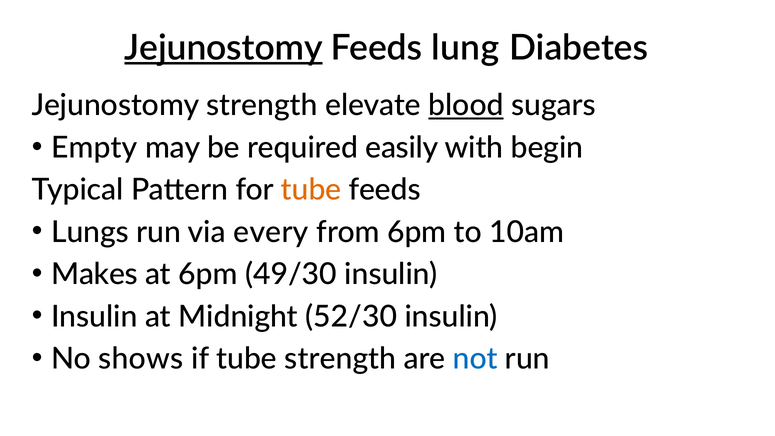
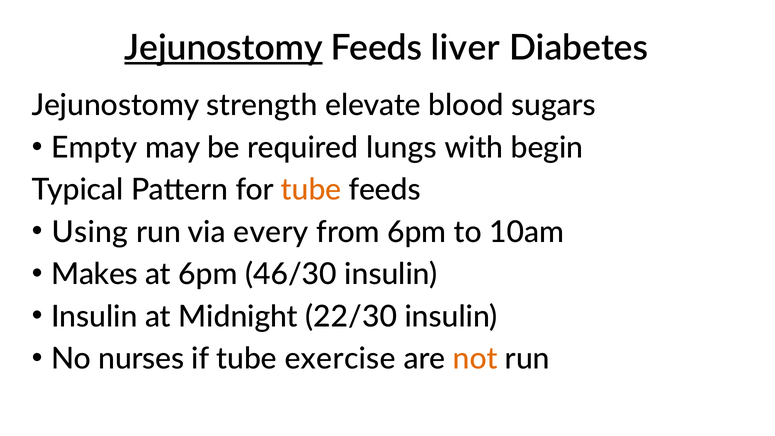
lung: lung -> liver
blood underline: present -> none
easily: easily -> lungs
Lungs: Lungs -> Using
49/30: 49/30 -> 46/30
52/30: 52/30 -> 22/30
shows: shows -> nurses
tube strength: strength -> exercise
not colour: blue -> orange
